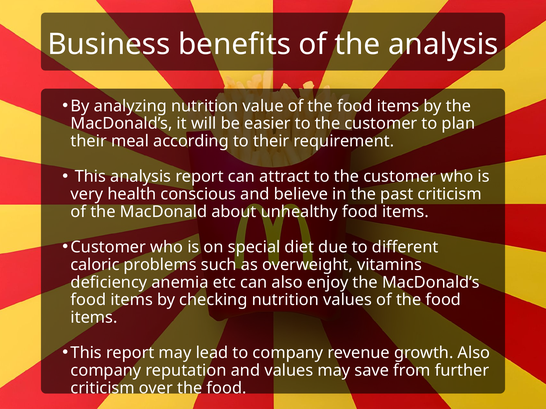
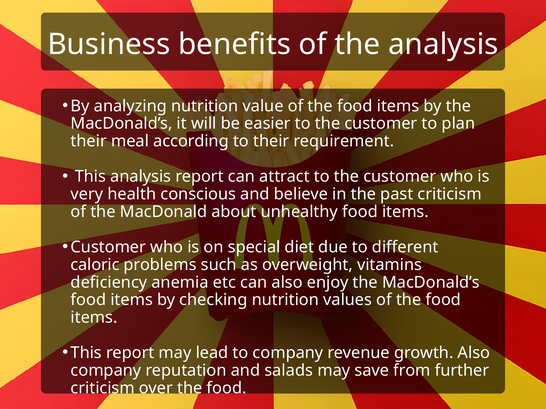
and values: values -> salads
